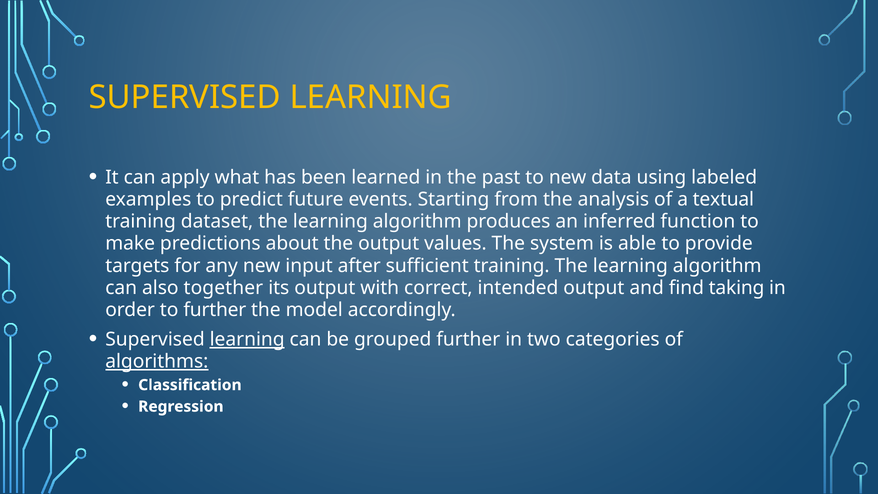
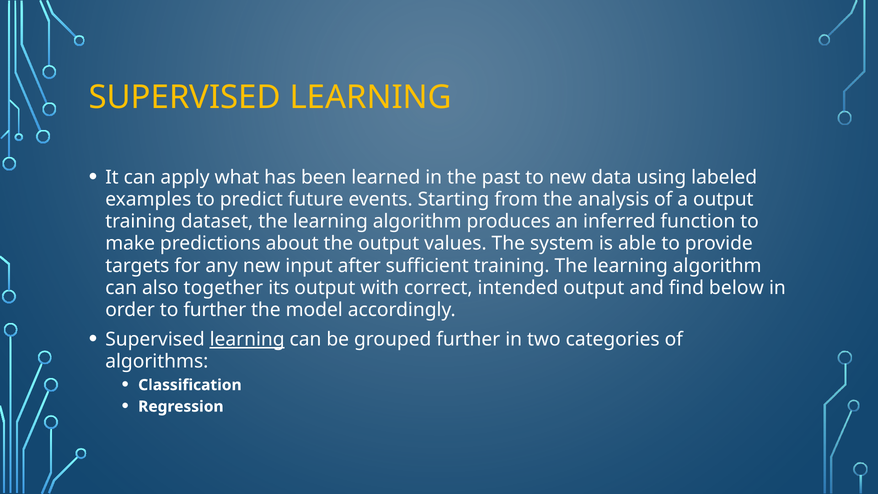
a textual: textual -> output
taking: taking -> below
algorithms underline: present -> none
